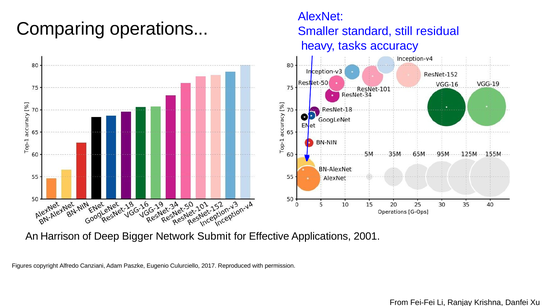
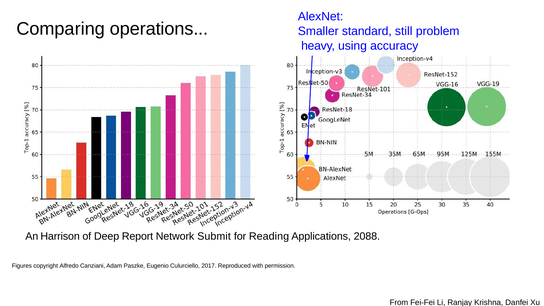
residual: residual -> problem
tasks: tasks -> using
Bigger: Bigger -> Report
Effective: Effective -> Reading
2001: 2001 -> 2088
